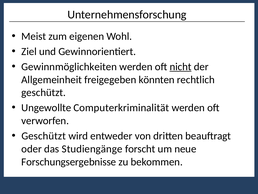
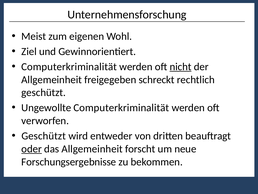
Gewinnmöglichkeiten at (69, 67): Gewinnmöglichkeiten -> Computerkriminalität
könnten: könnten -> schreckt
oder underline: none -> present
das Studiengänge: Studiengänge -> Allgemeinheit
